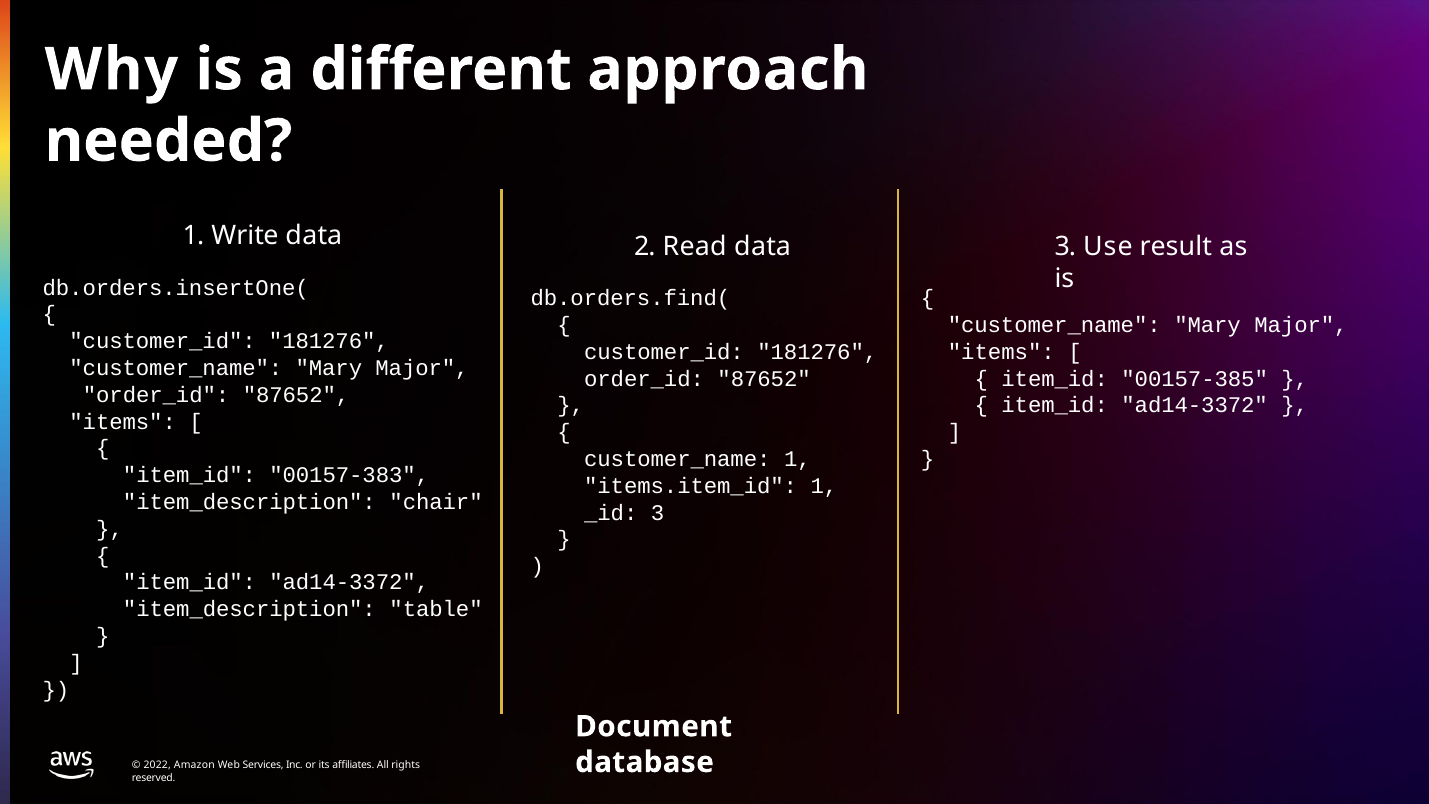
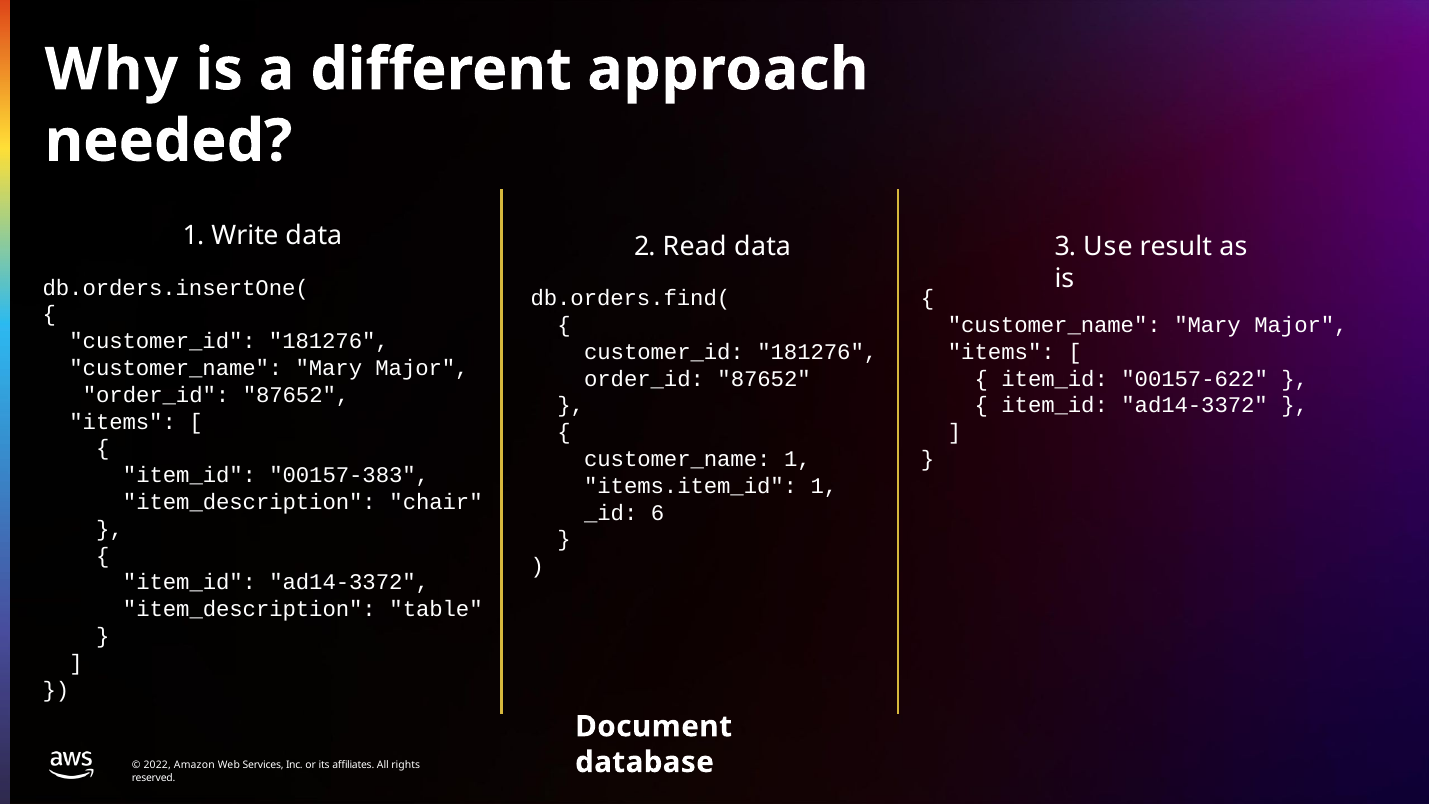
00157-385: 00157-385 -> 00157-622
_id 3: 3 -> 6
